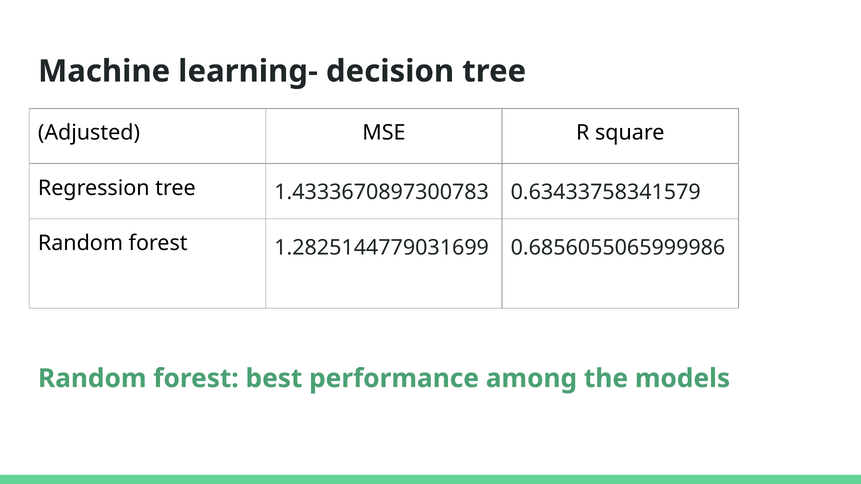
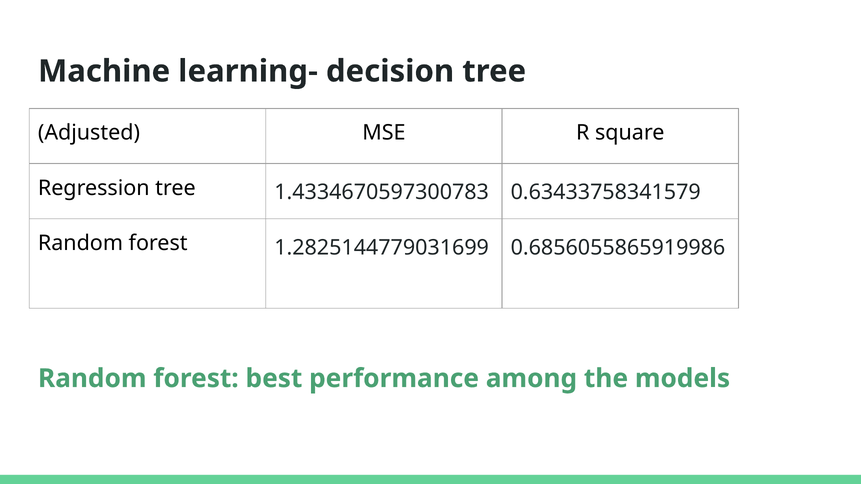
1.4333670897300783: 1.4333670897300783 -> 1.4334670597300783
0.6856055065999986: 0.6856055065999986 -> 0.6856055865919986
